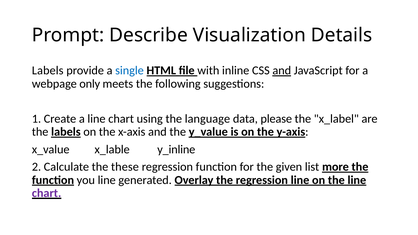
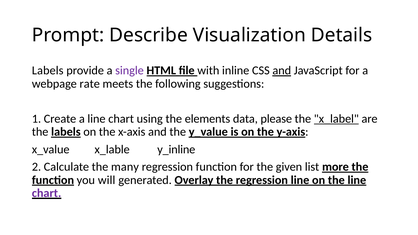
single colour: blue -> purple
only: only -> rate
language: language -> elements
x_label underline: none -> present
these: these -> many
you line: line -> will
